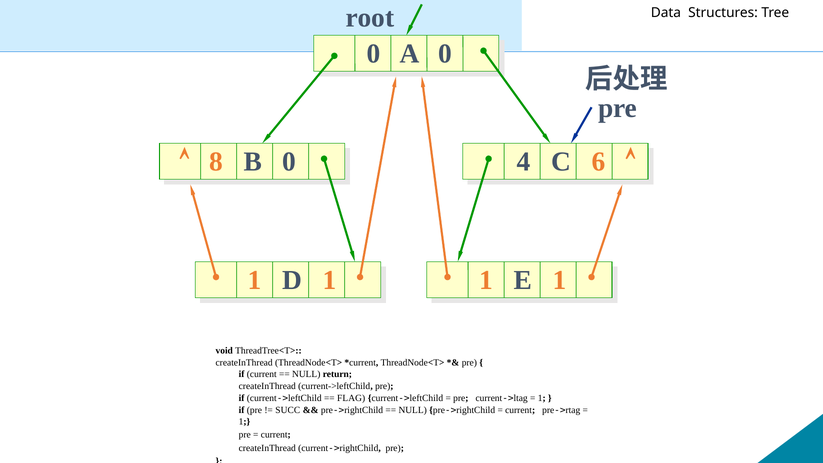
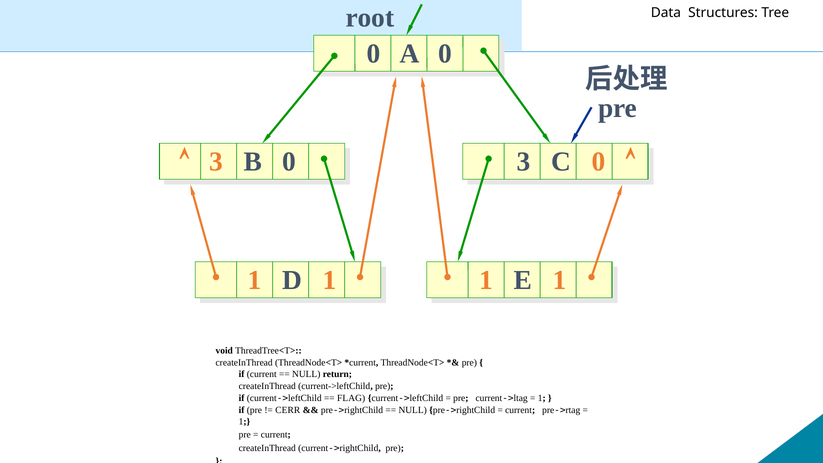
8 at (216, 162): 8 -> 3
0 4: 4 -> 3
C 6: 6 -> 0
SUCC: SUCC -> CERR
